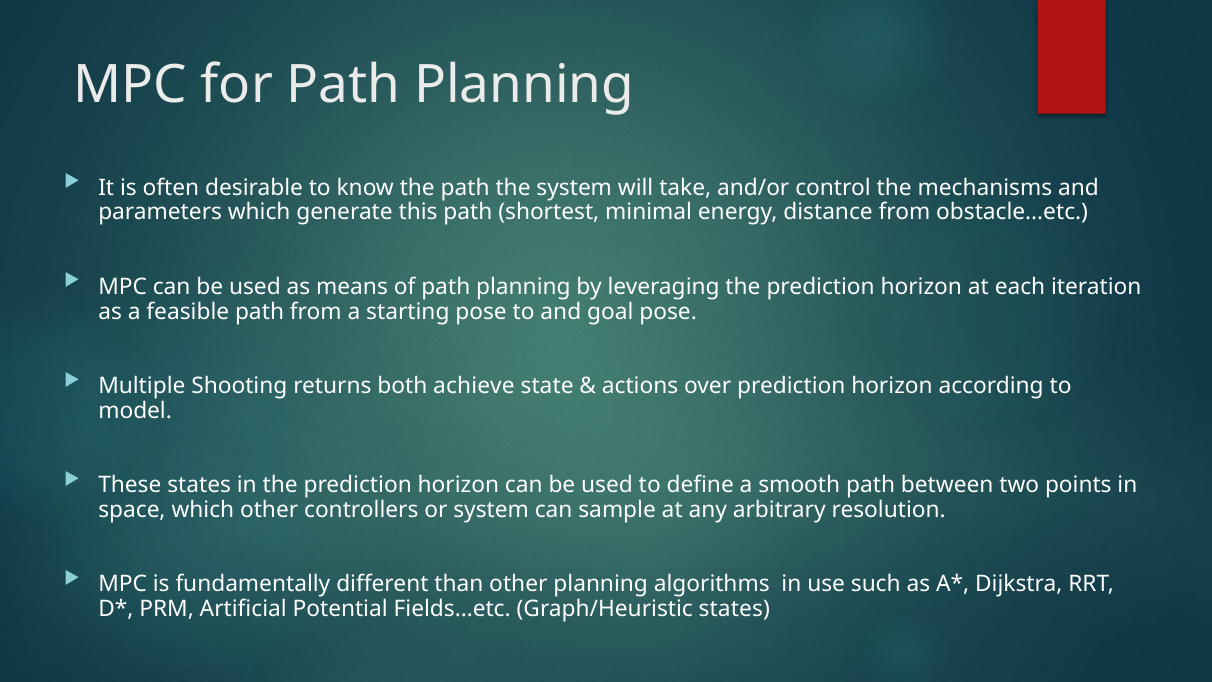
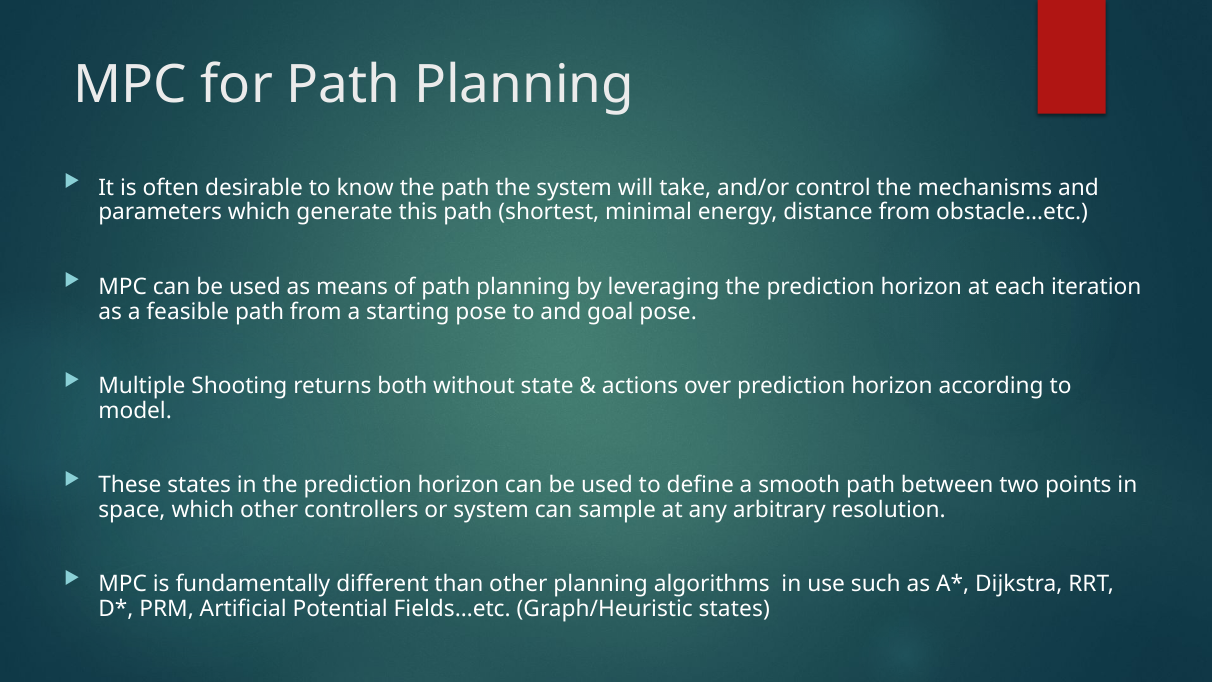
achieve: achieve -> without
